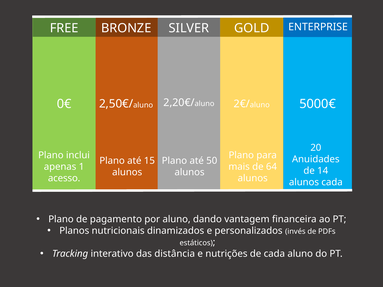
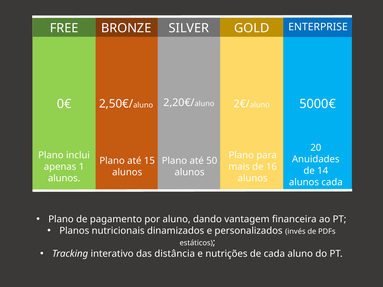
64: 64 -> 16
acesso at (64, 178): acesso -> alunos
